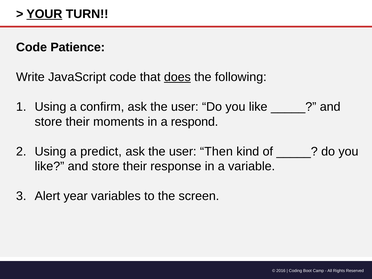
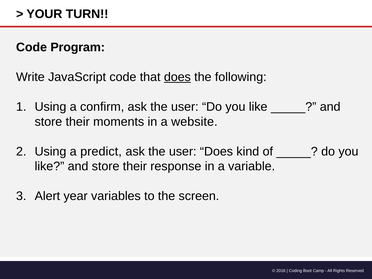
YOUR underline: present -> none
Patience: Patience -> Program
respond: respond -> website
user Then: Then -> Does
